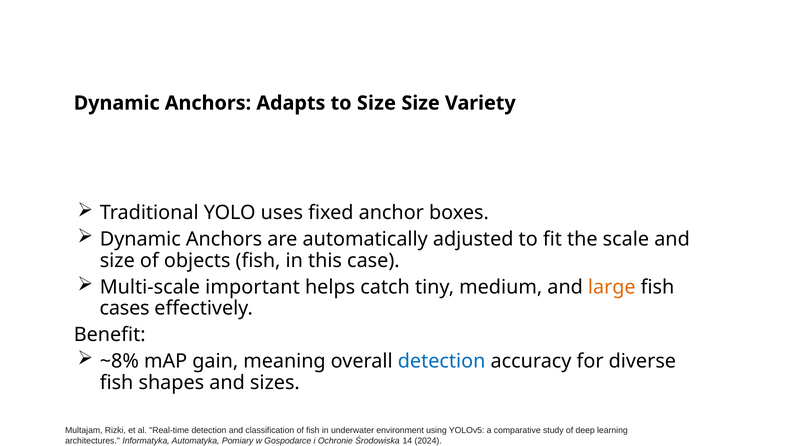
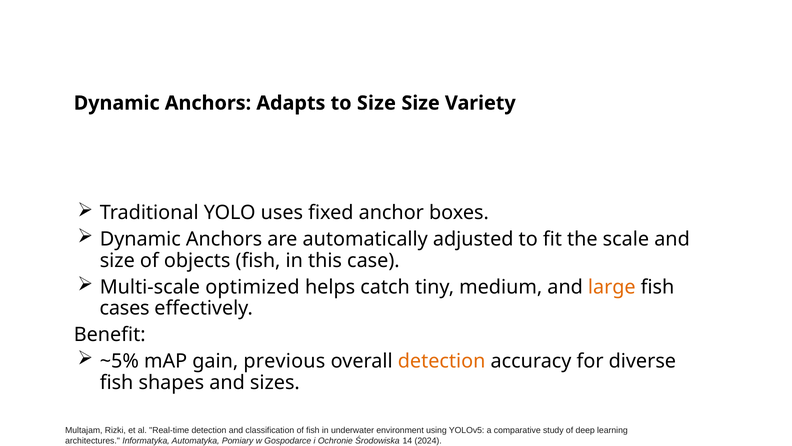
important: important -> optimized
~8%: ~8% -> ~5%
meaning: meaning -> previous
detection at (442, 361) colour: blue -> orange
